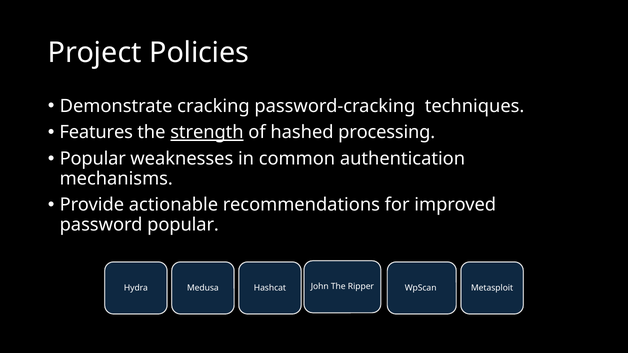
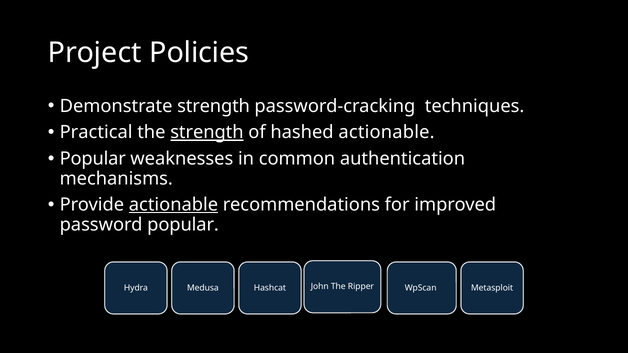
Demonstrate cracking: cracking -> strength
Features: Features -> Practical
hashed processing: processing -> actionable
actionable at (174, 205) underline: none -> present
